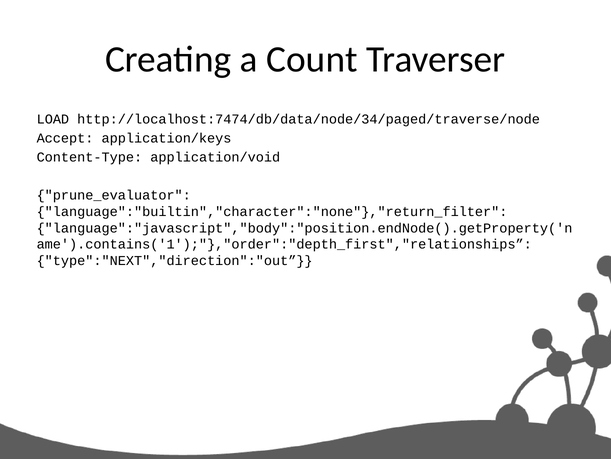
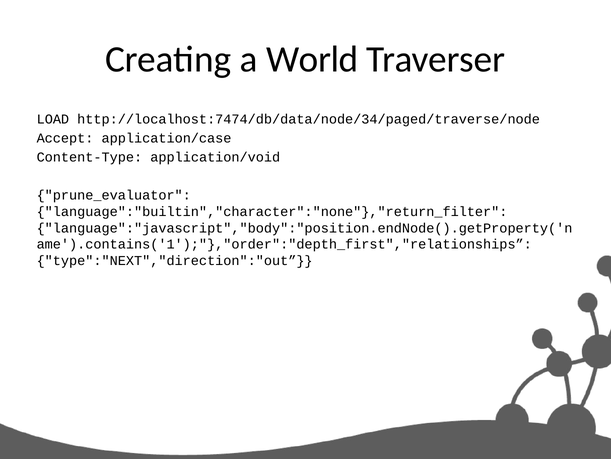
Count: Count -> World
application/keys: application/keys -> application/case
